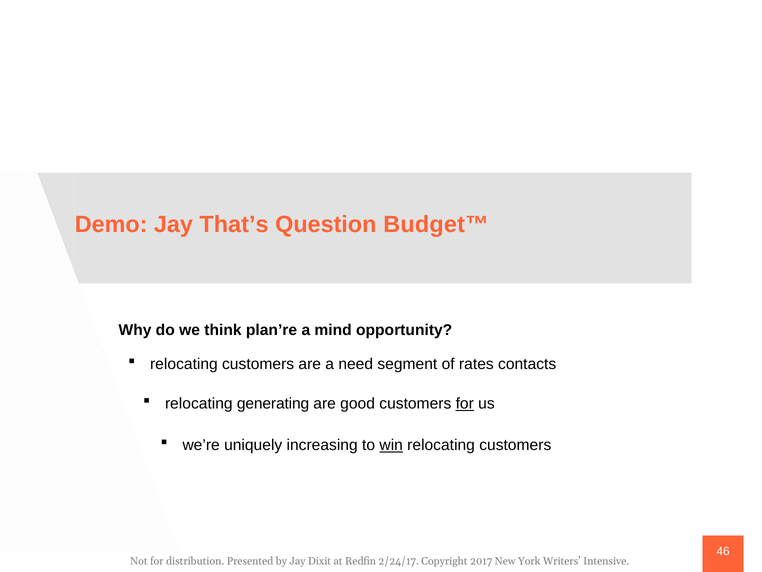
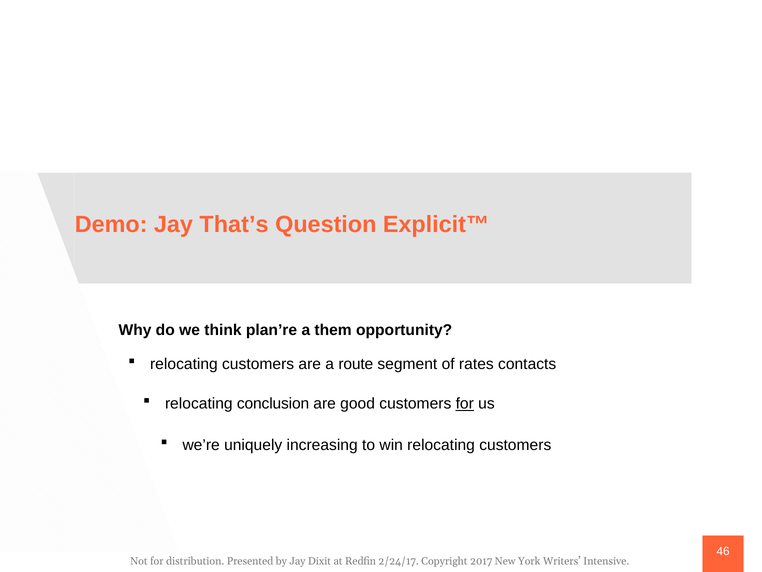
Budget™: Budget™ -> Explicit™
mind: mind -> them
need: need -> route
generating: generating -> conclusion
win underline: present -> none
